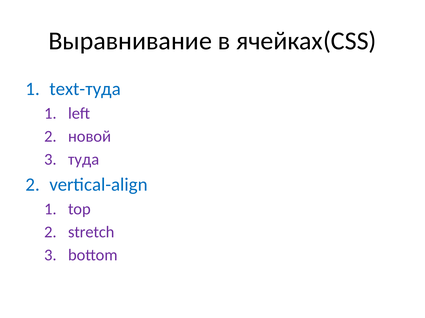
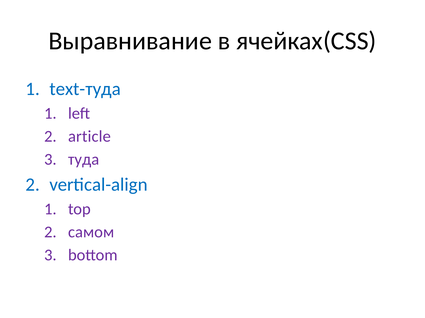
новой: новой -> article
stretch: stretch -> самом
